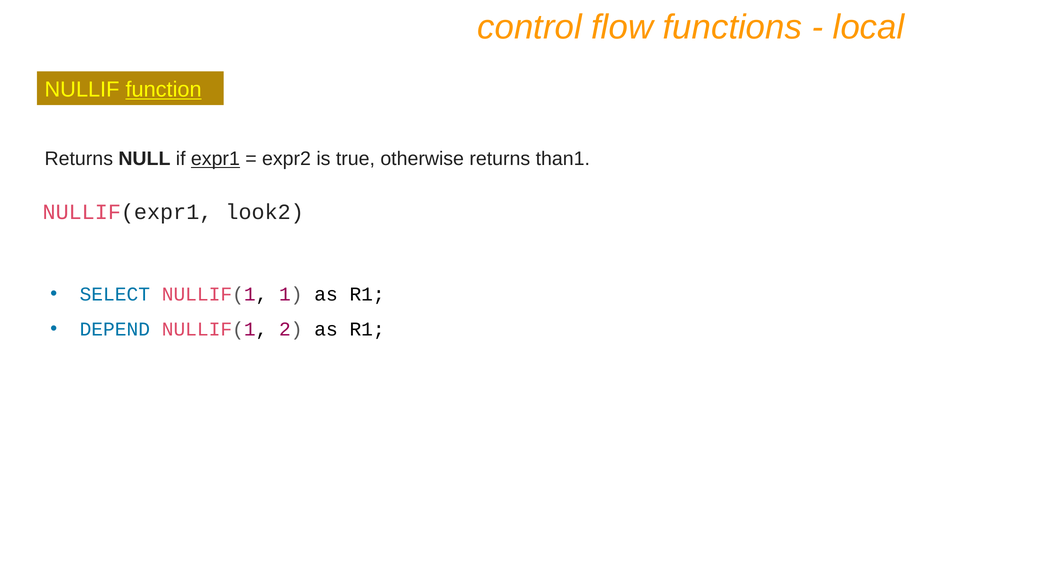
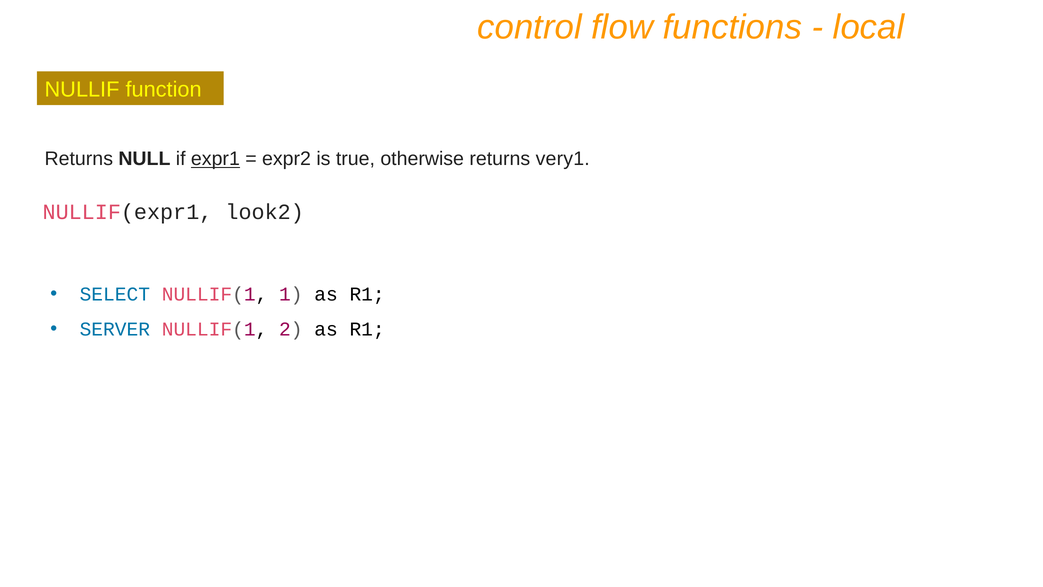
function underline: present -> none
than1: than1 -> very1
DEPEND: DEPEND -> SERVER
